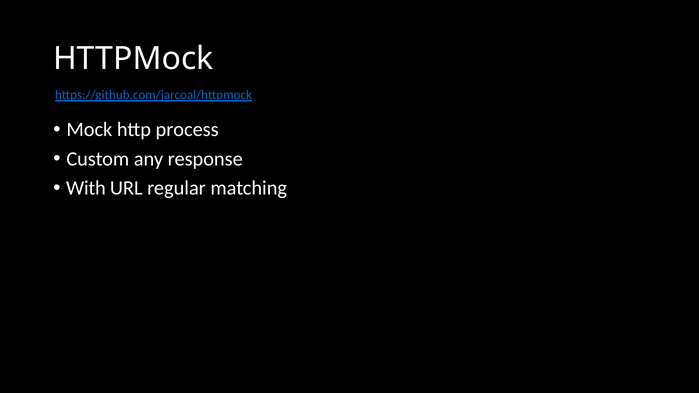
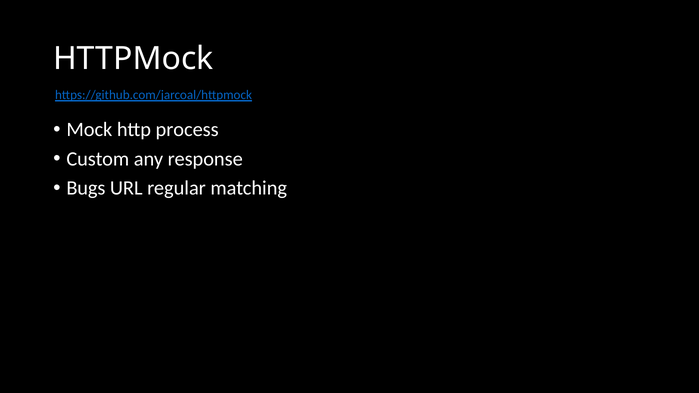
With: With -> Bugs
